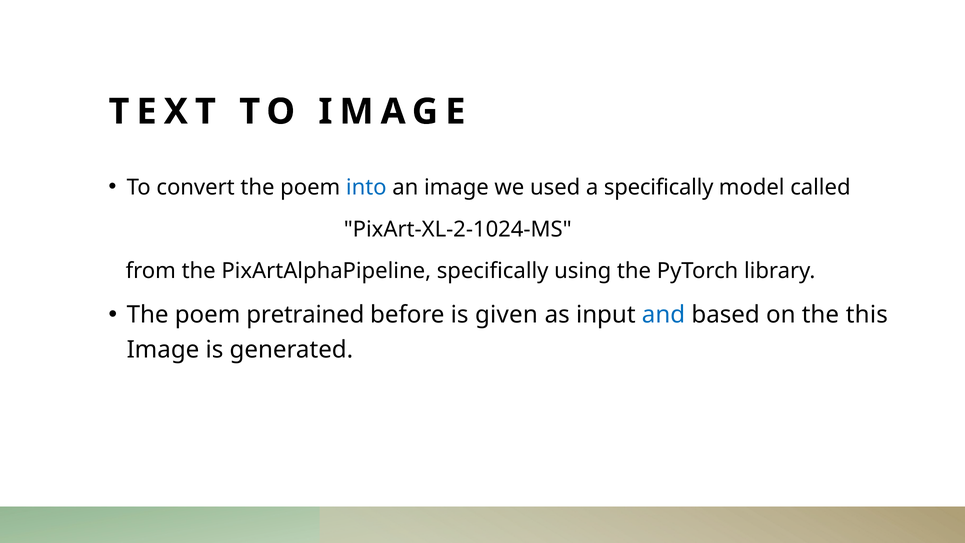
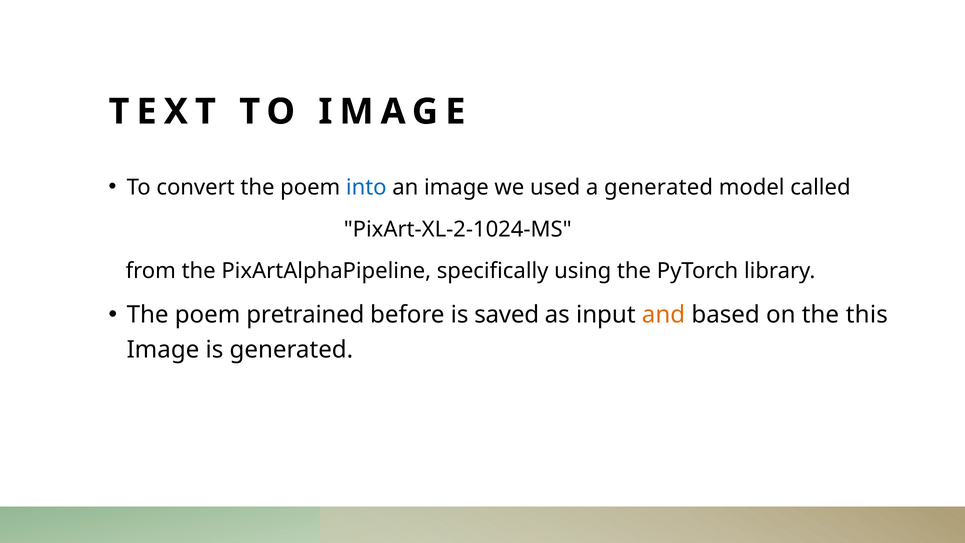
a specifically: specifically -> generated
given: given -> saved
and colour: blue -> orange
